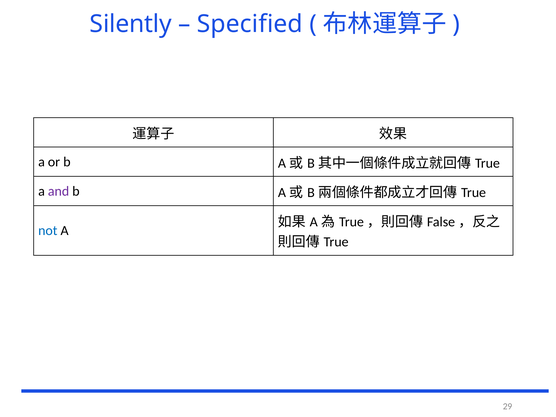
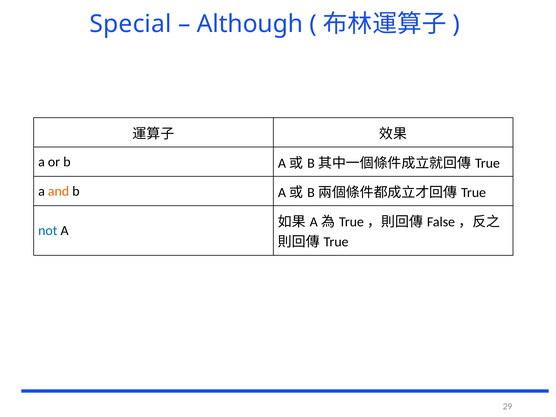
Silently: Silently -> Special
Specified: Specified -> Although
and colour: purple -> orange
